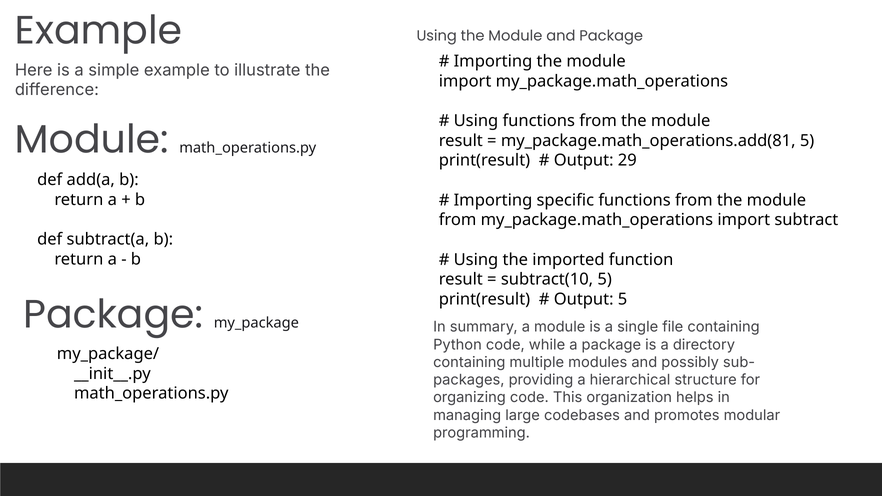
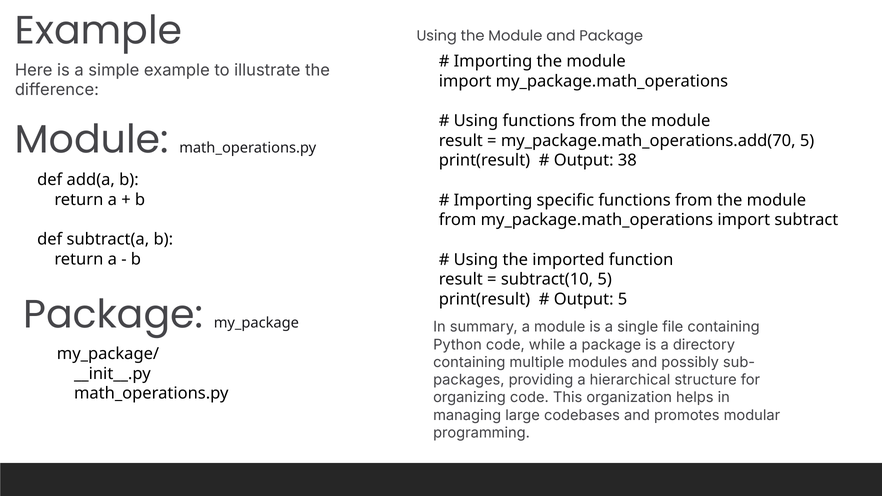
my_package.math_operations.add(81: my_package.math_operations.add(81 -> my_package.math_operations.add(70
29: 29 -> 38
